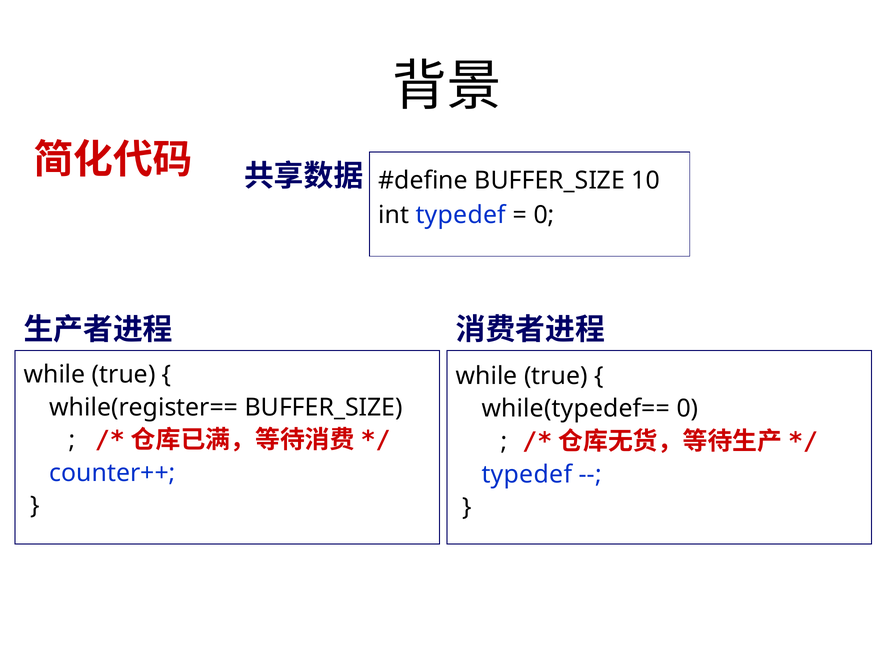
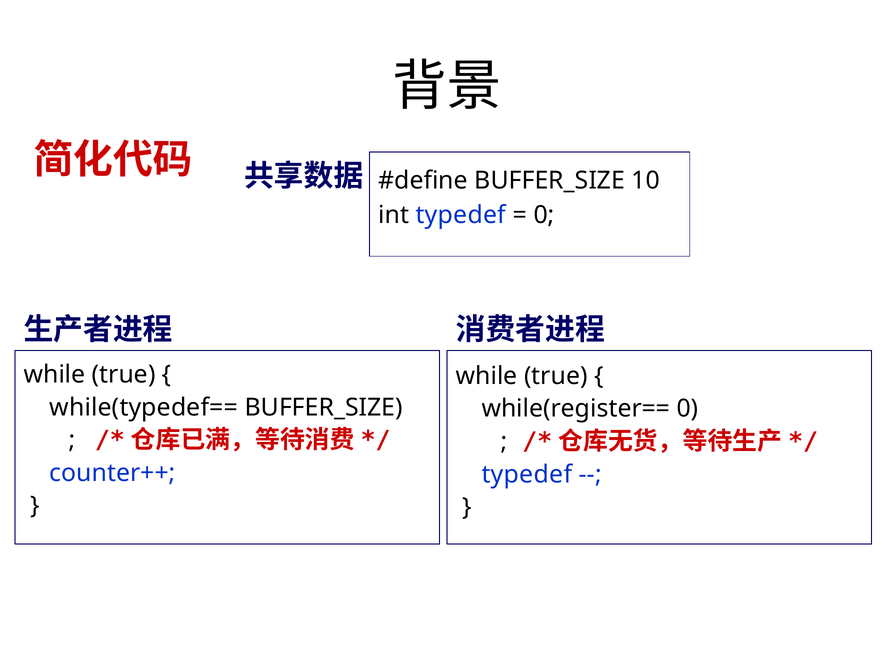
while(register==: while(register== -> while(typedef==
while(typedef==: while(typedef== -> while(register==
